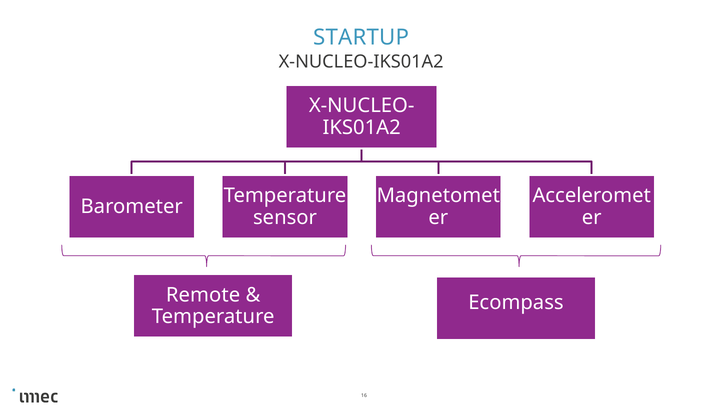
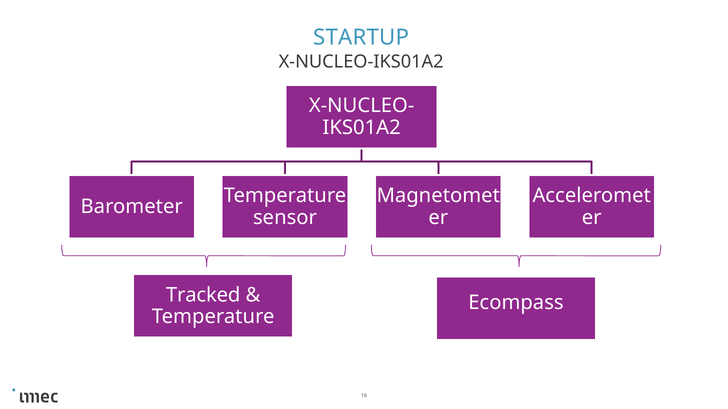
Remote: Remote -> Tracked
